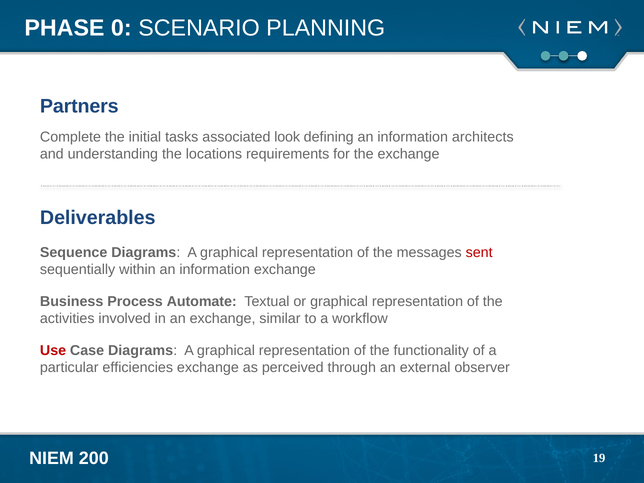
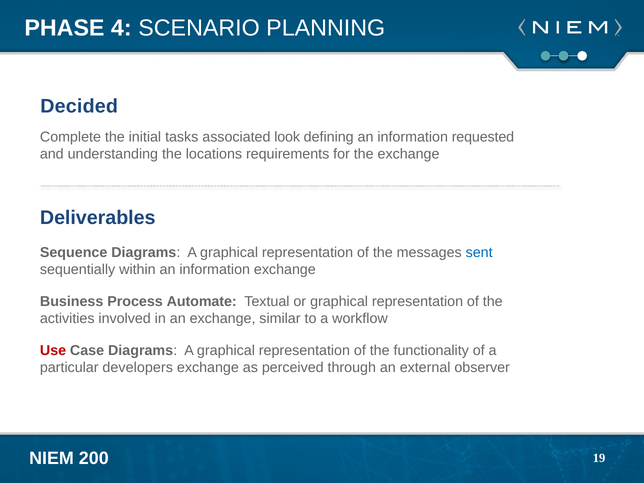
0: 0 -> 4
Partners: Partners -> Decided
architects: architects -> requested
sent colour: red -> blue
efficiencies: efficiencies -> developers
